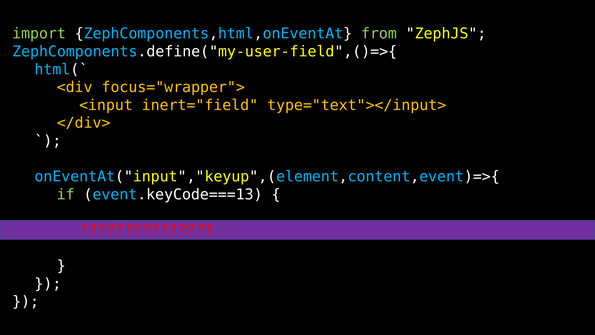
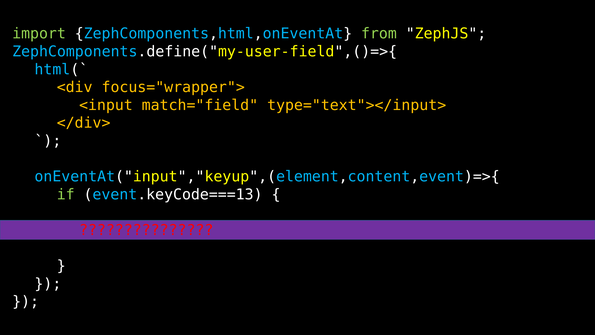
inert="field: inert="field -> match="field
